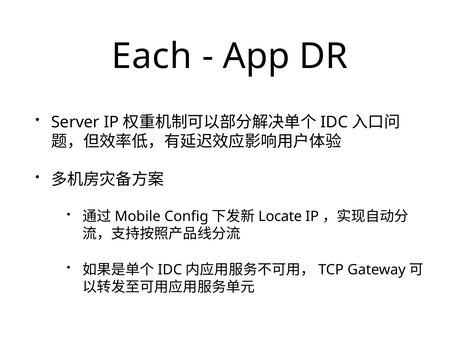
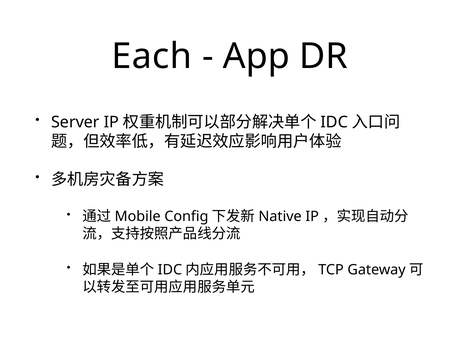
Locate: Locate -> Native
